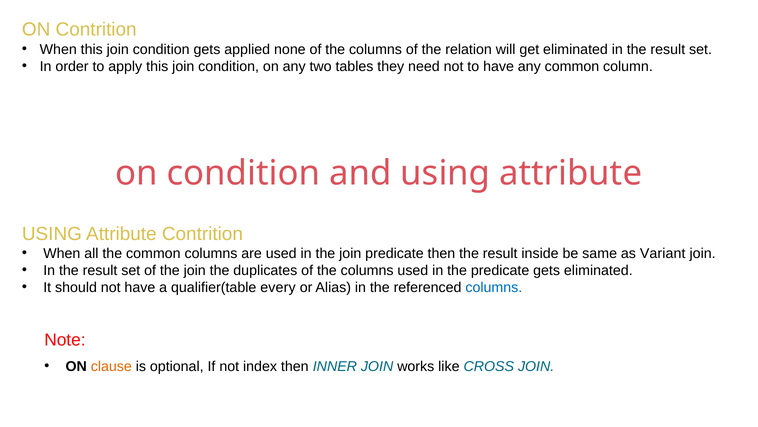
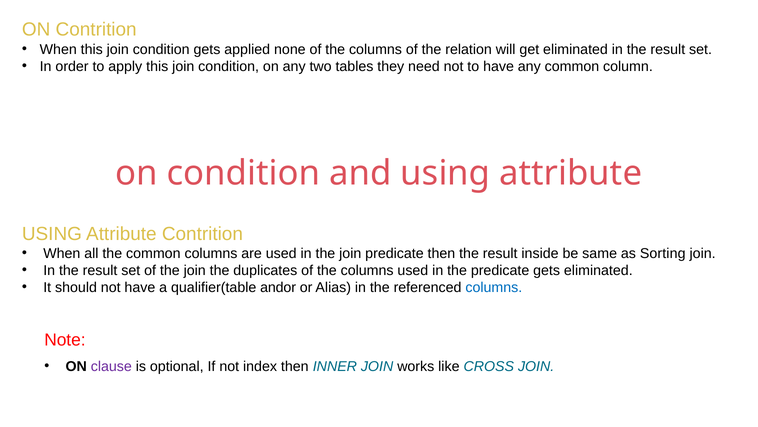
Variant: Variant -> Sorting
every: every -> andor
clause colour: orange -> purple
